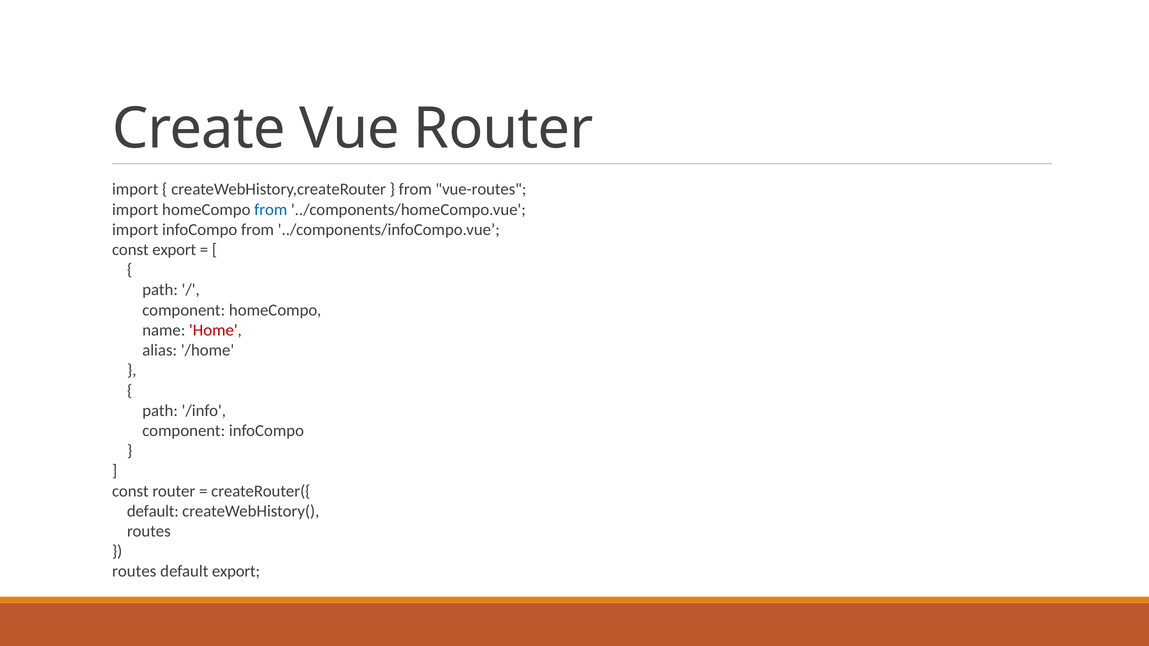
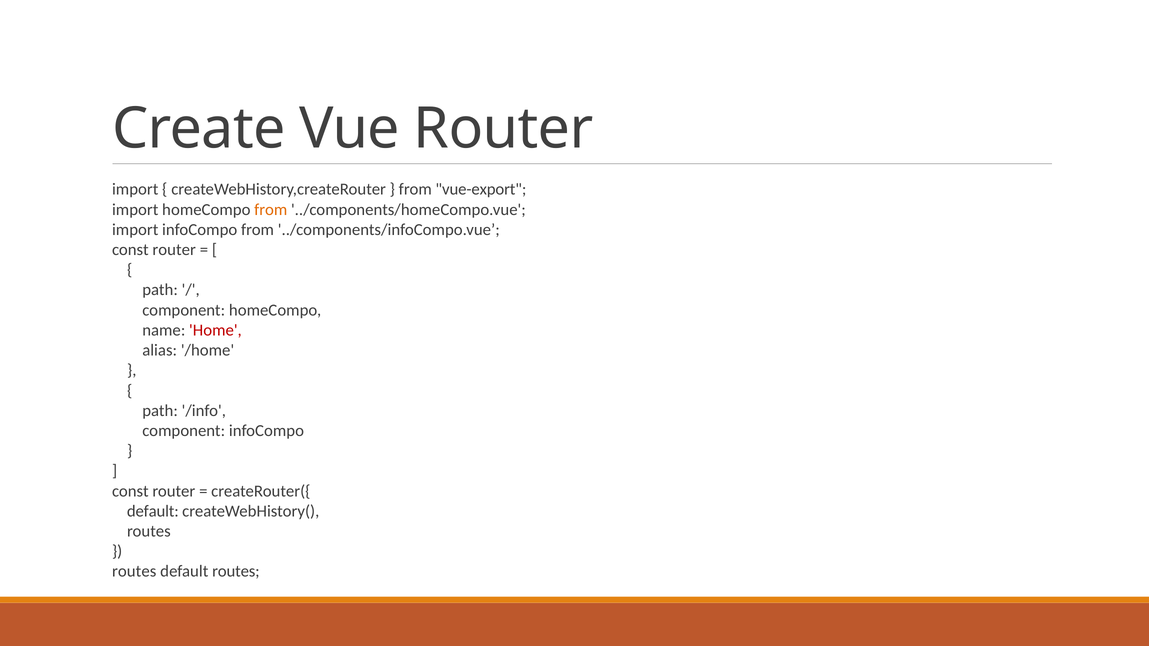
vue-routes: vue-routes -> vue-export
from at (271, 210) colour: blue -> orange
export at (174, 250): export -> router
default export: export -> routes
